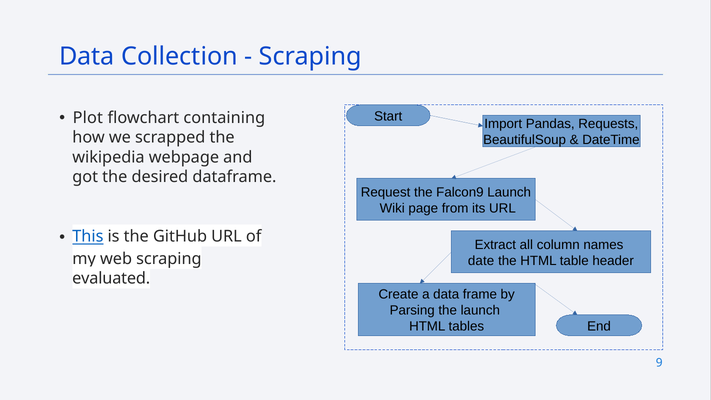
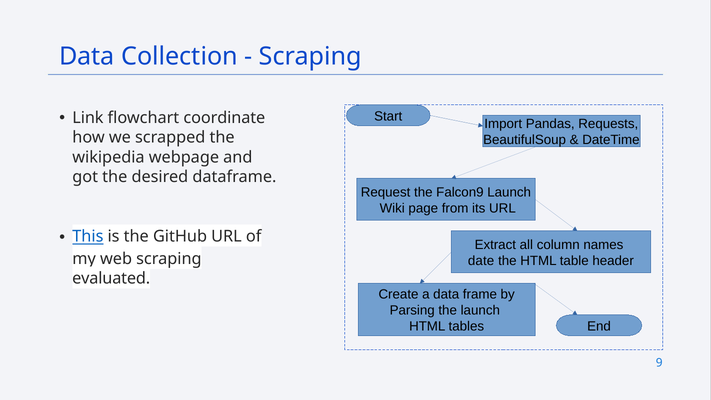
Plot: Plot -> Link
containing: containing -> coordinate
